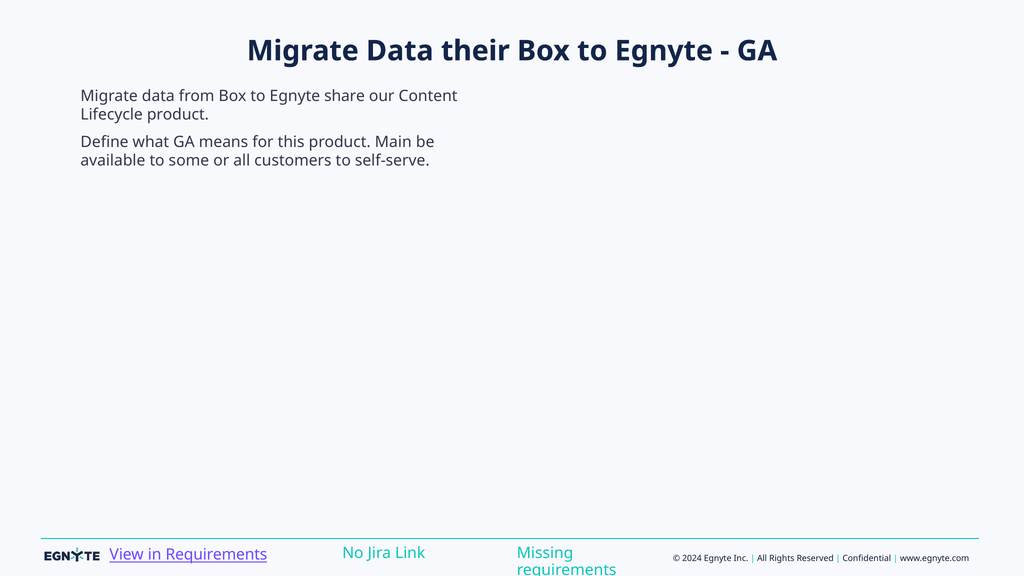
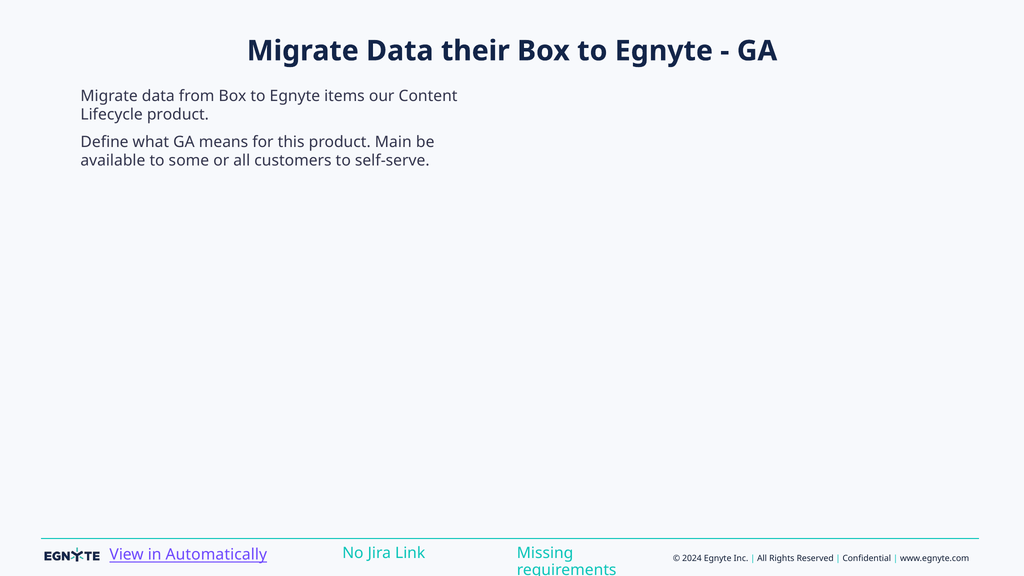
share: share -> items
in Requirements: Requirements -> Automatically
